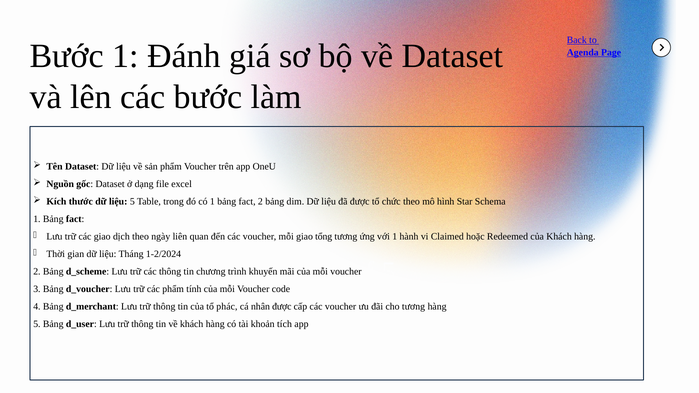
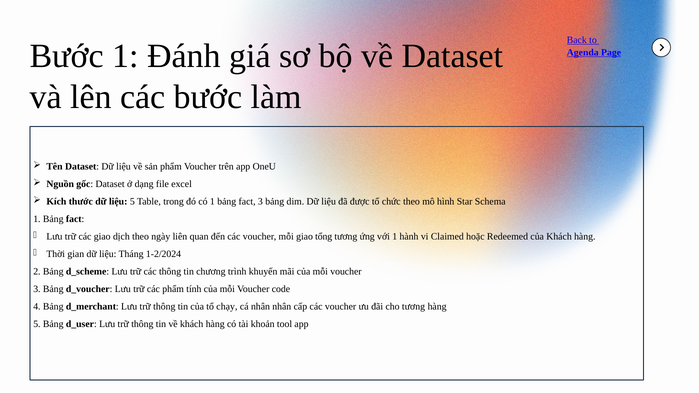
fact 2: 2 -> 3
phác: phác -> chạy
nhân được: được -> nhân
tích: tích -> tool
